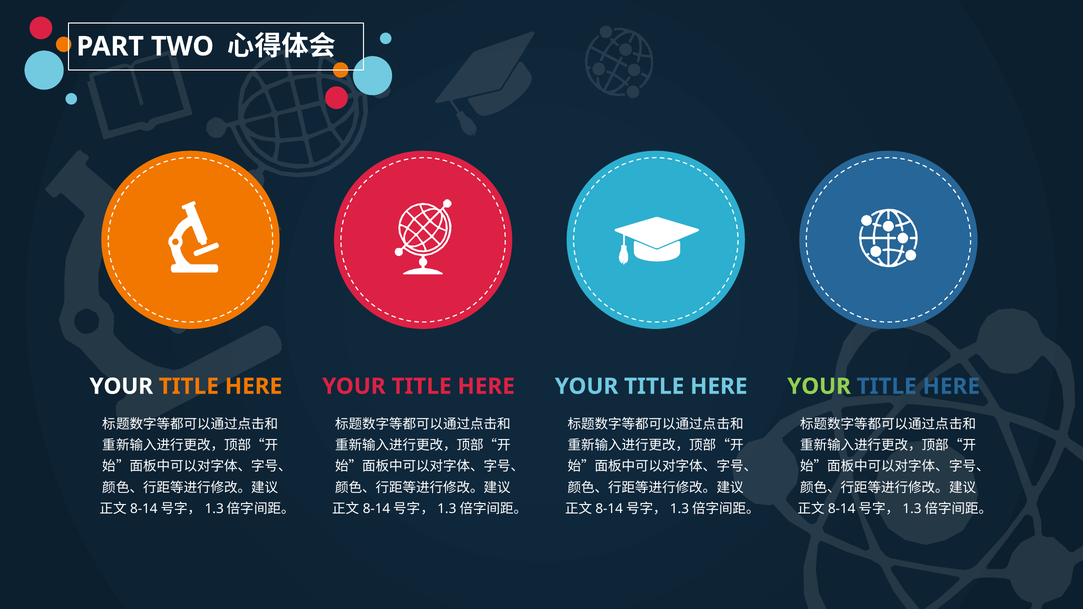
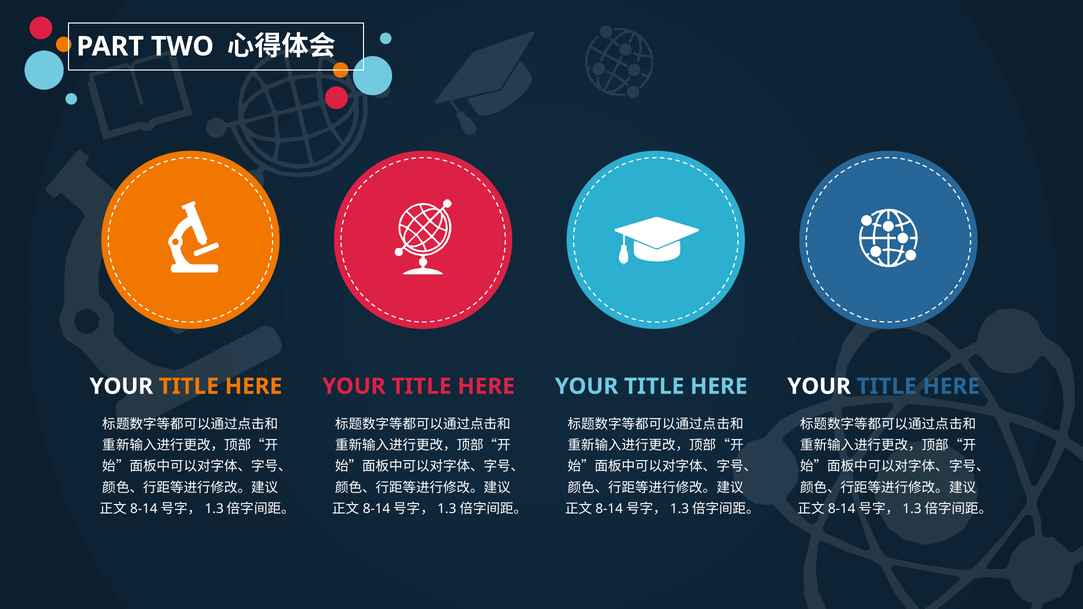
YOUR at (819, 386) colour: light green -> white
